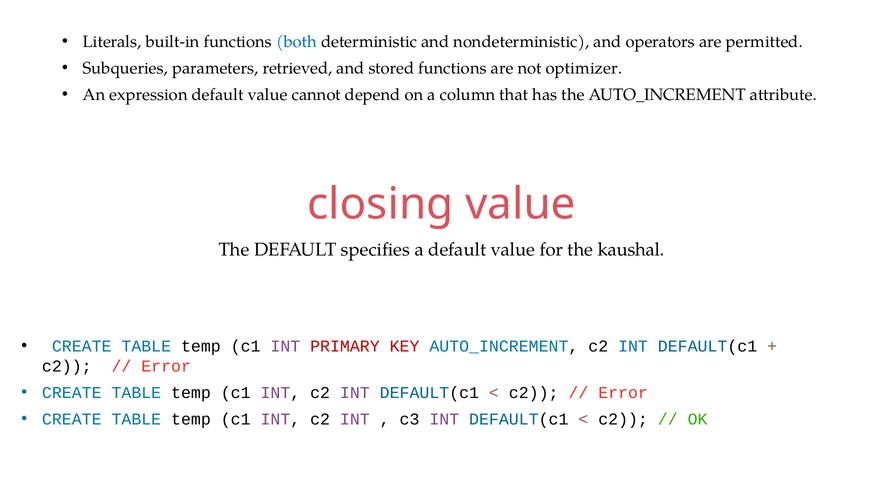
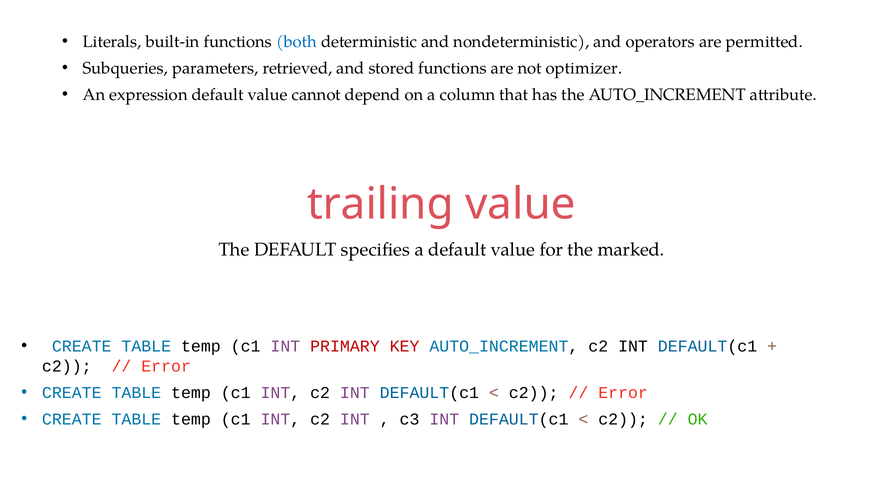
closing: closing -> trailing
kaushal: kaushal -> marked
INT at (633, 346) colour: blue -> black
